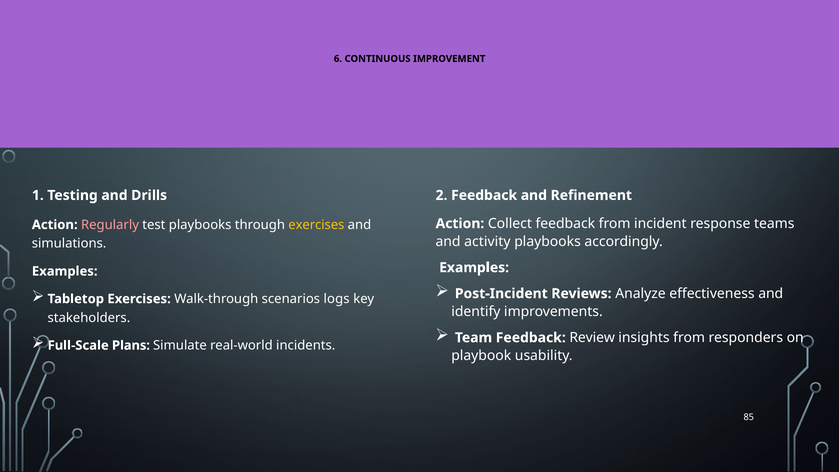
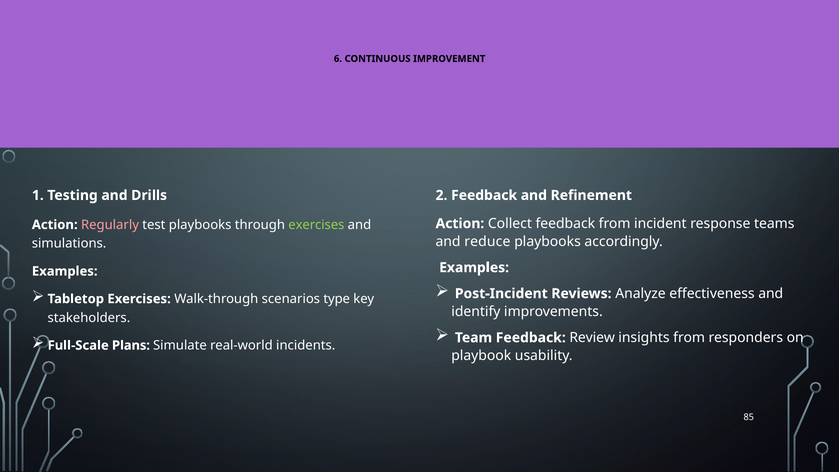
exercises at (316, 225) colour: yellow -> light green
activity: activity -> reduce
logs: logs -> type
